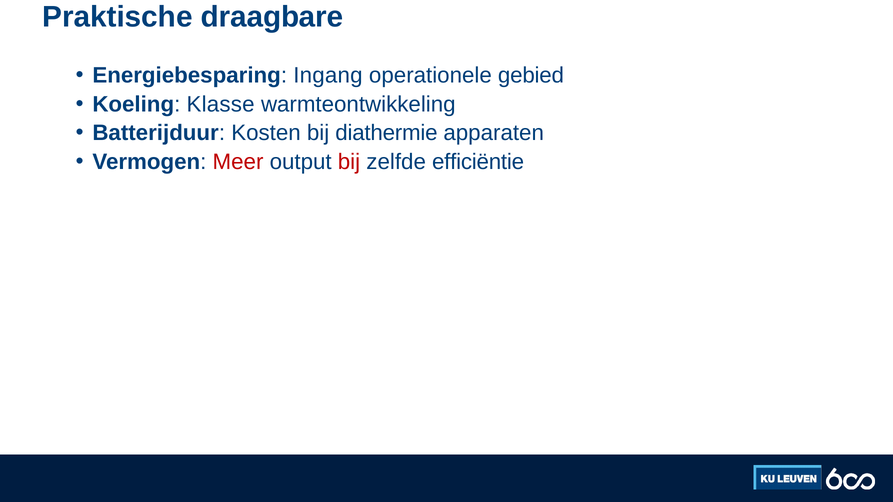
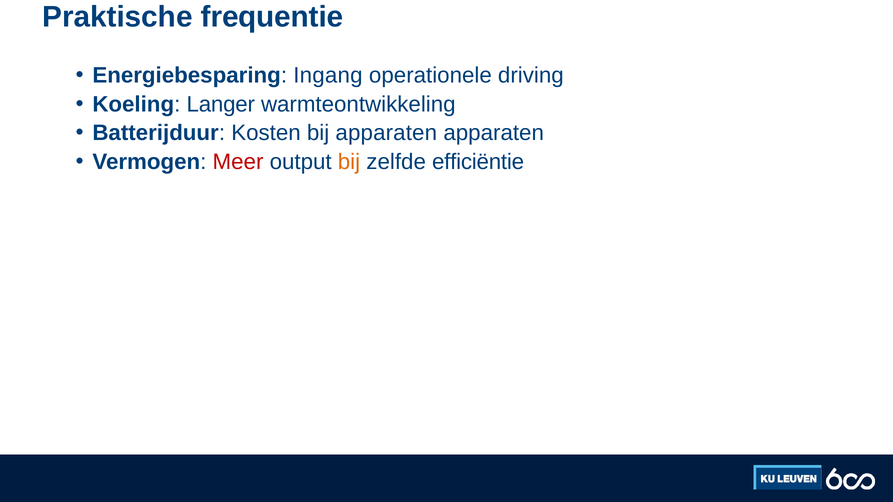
draagbare: draagbare -> frequentie
gebied: gebied -> driving
Klasse: Klasse -> Langer
bij diathermie: diathermie -> apparaten
bij at (349, 162) colour: red -> orange
